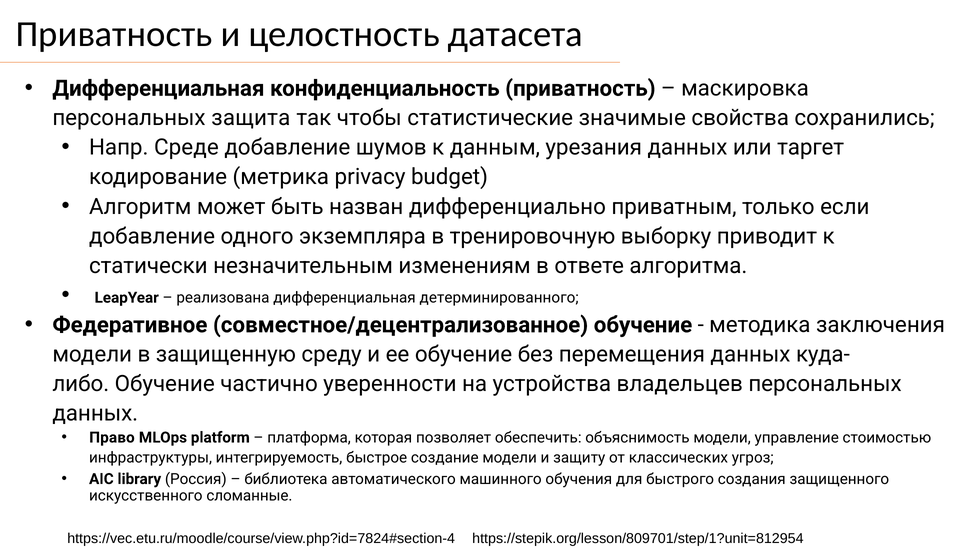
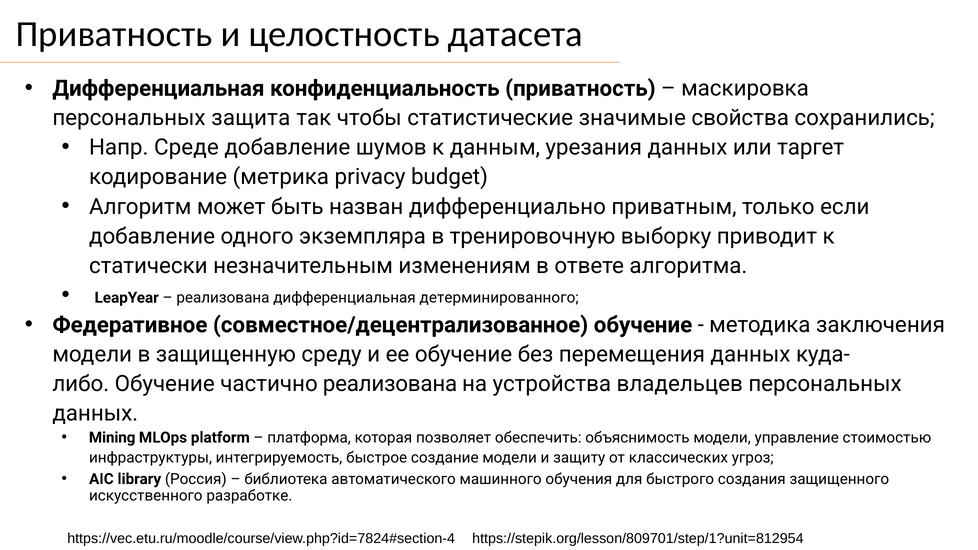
частично уверенности: уверенности -> реализована
Право: Право -> Mining
сломанные: сломанные -> разработке
